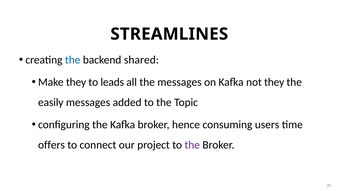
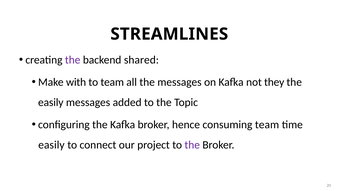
the at (73, 60) colour: blue -> purple
Make they: they -> with
to leads: leads -> team
consuming users: users -> team
offers at (51, 145): offers -> easily
